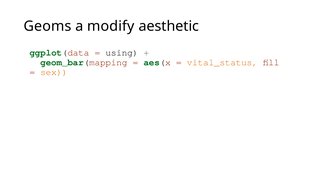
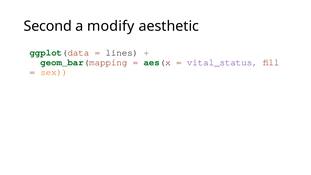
Geoms: Geoms -> Second
using: using -> lines
vital_status colour: orange -> purple
